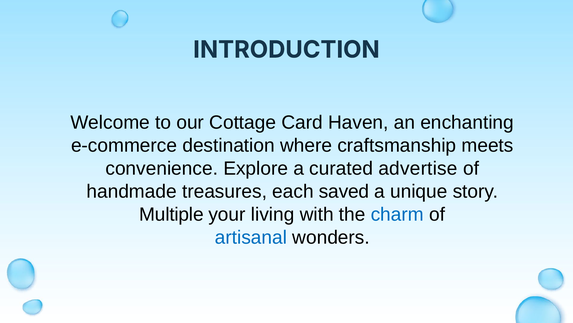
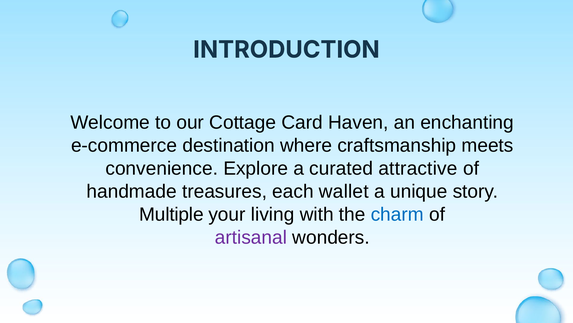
advertise: advertise -> attractive
saved: saved -> wallet
artisanal colour: blue -> purple
